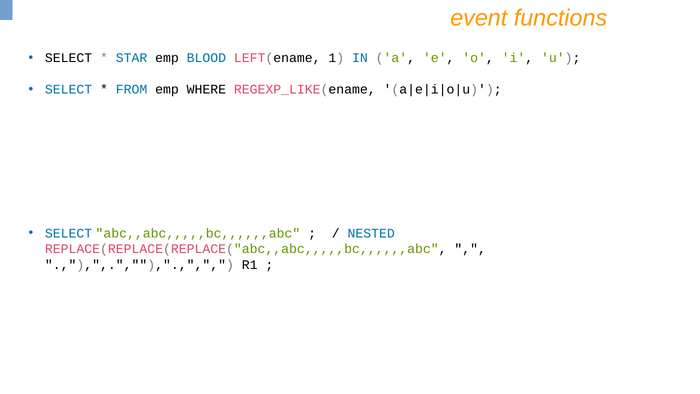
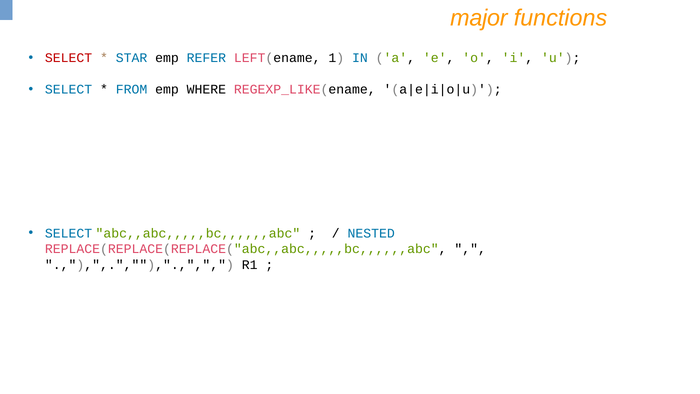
event: event -> major
SELECT at (69, 58) colour: black -> red
BLOOD: BLOOD -> REFER
